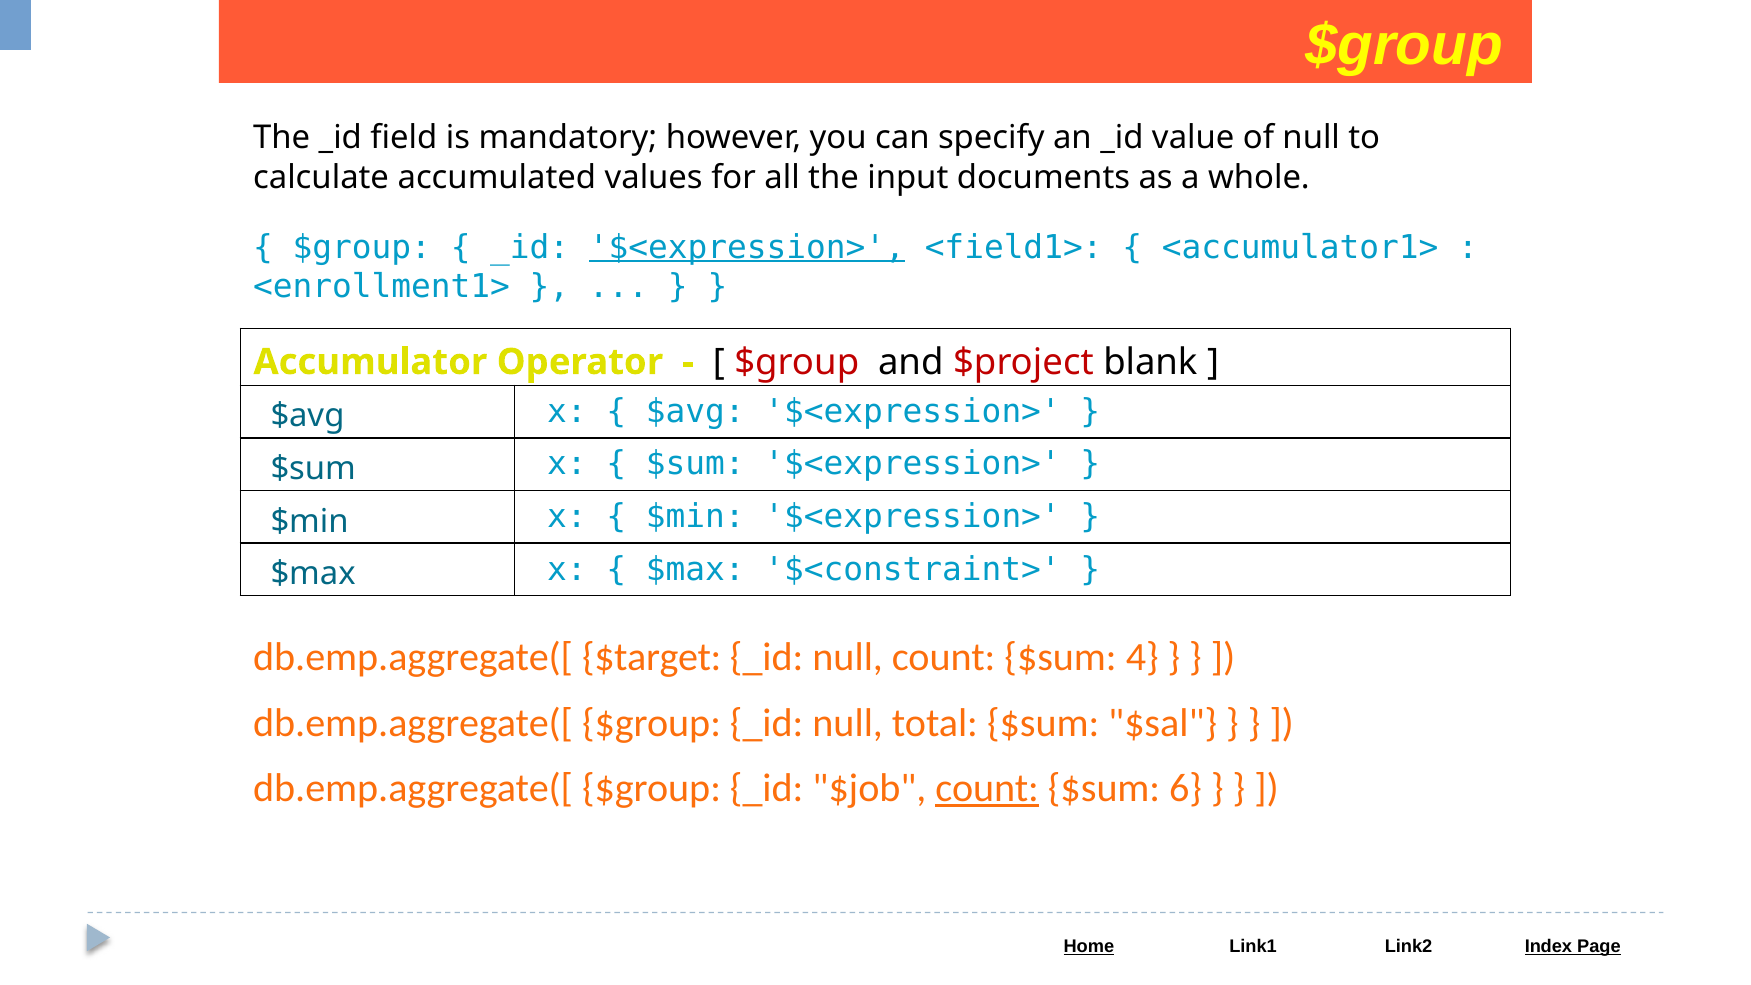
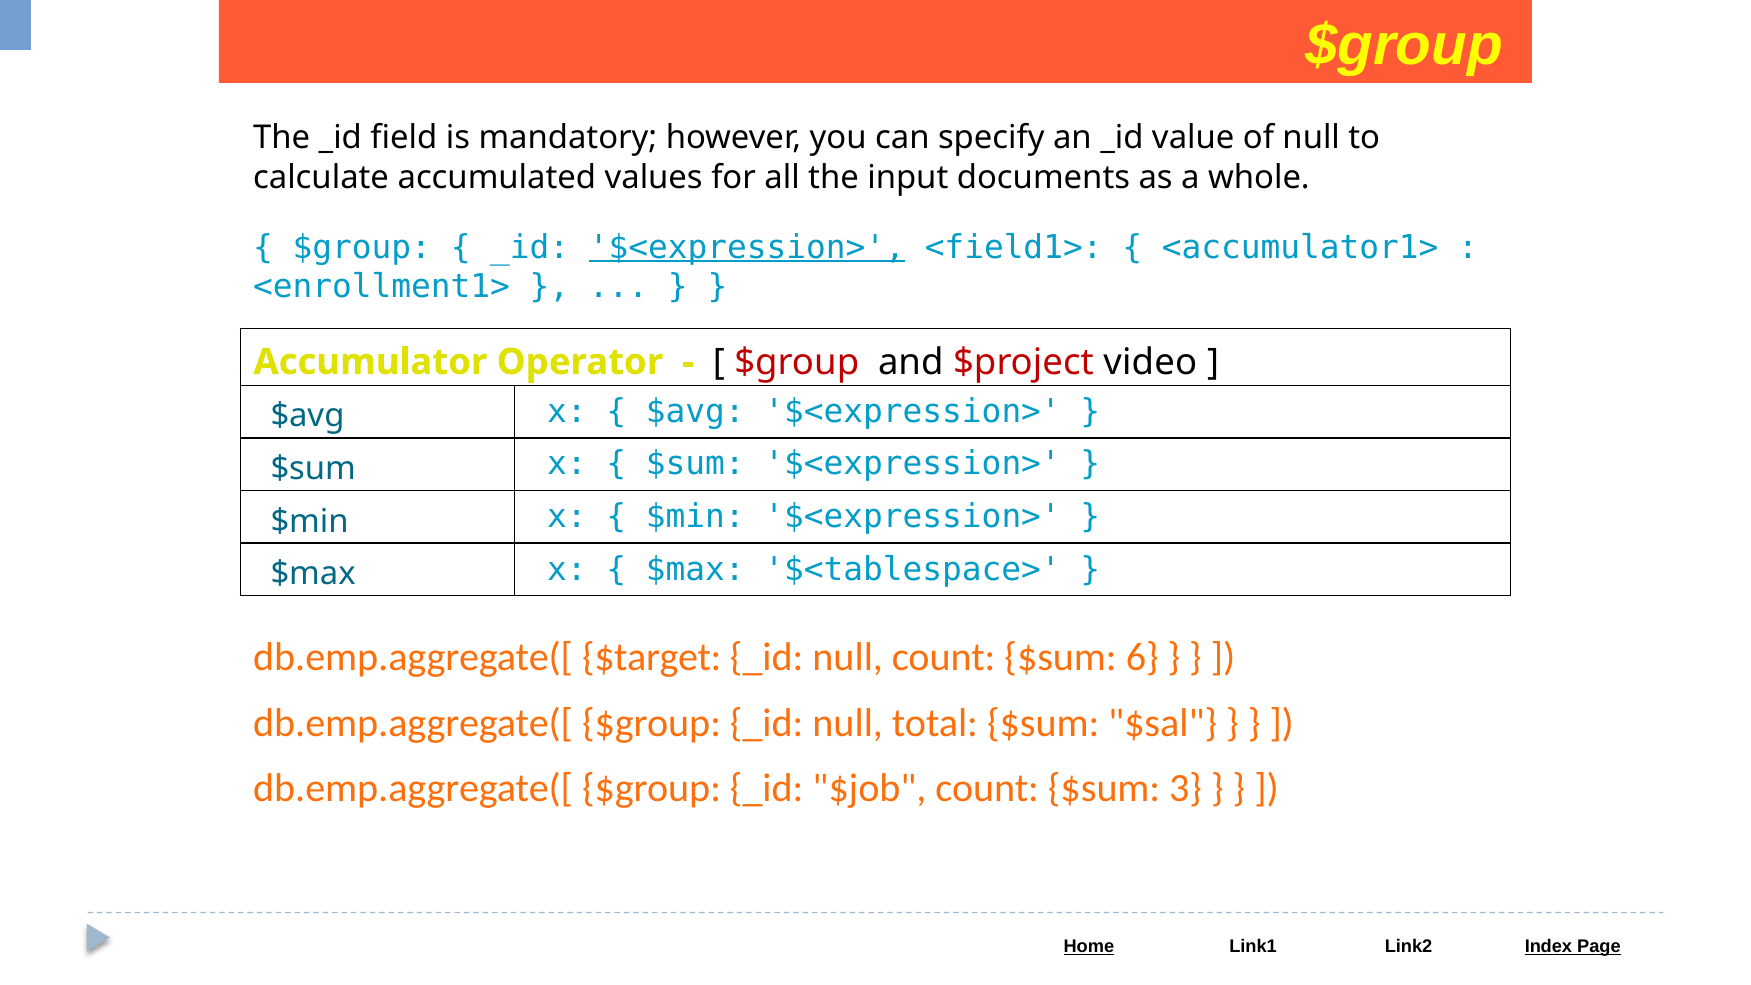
blank: blank -> video
$<constraint>: $<constraint> -> $<tablespace>
4: 4 -> 6
count at (987, 788) underline: present -> none
6: 6 -> 3
